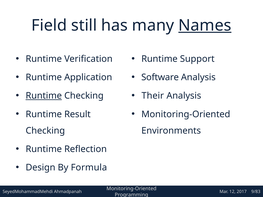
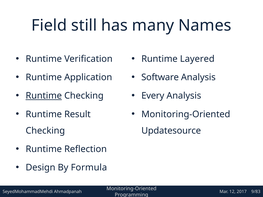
Names underline: present -> none
Support: Support -> Layered
Their: Their -> Every
Environments: Environments -> Updatesource
